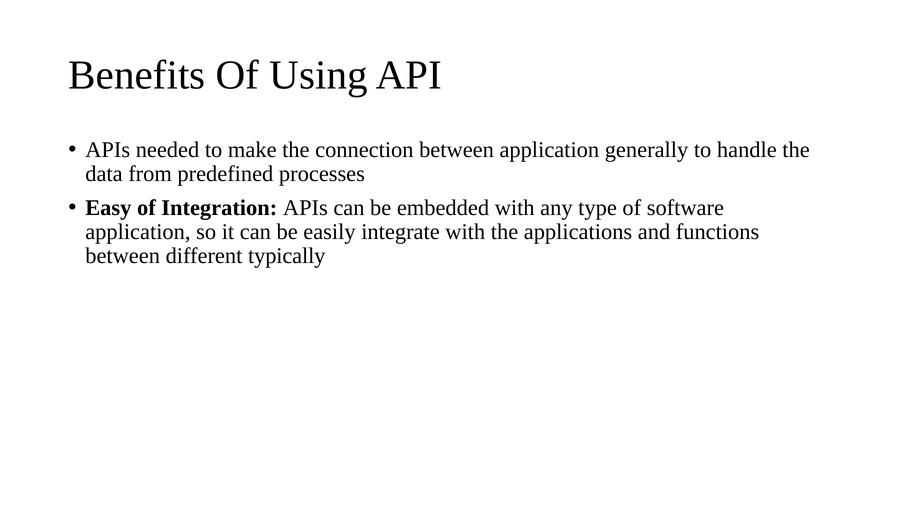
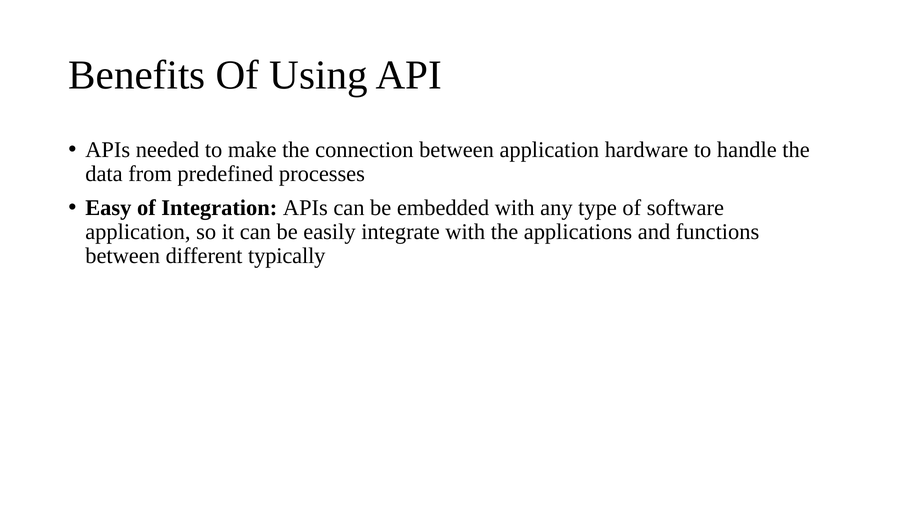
generally: generally -> hardware
